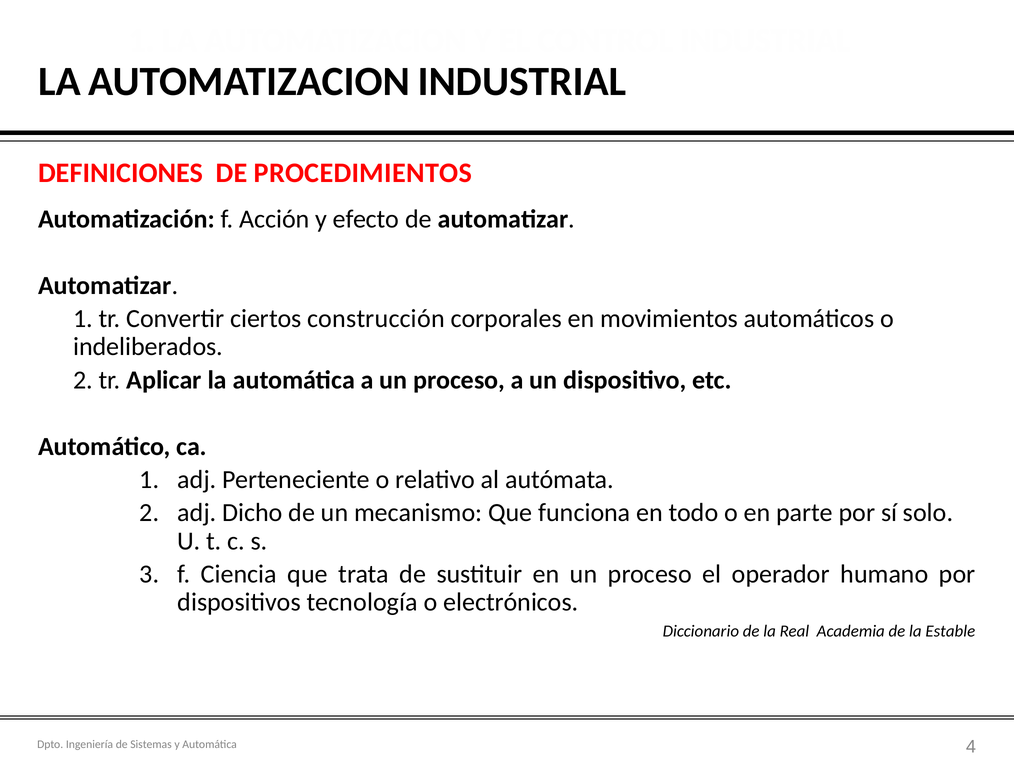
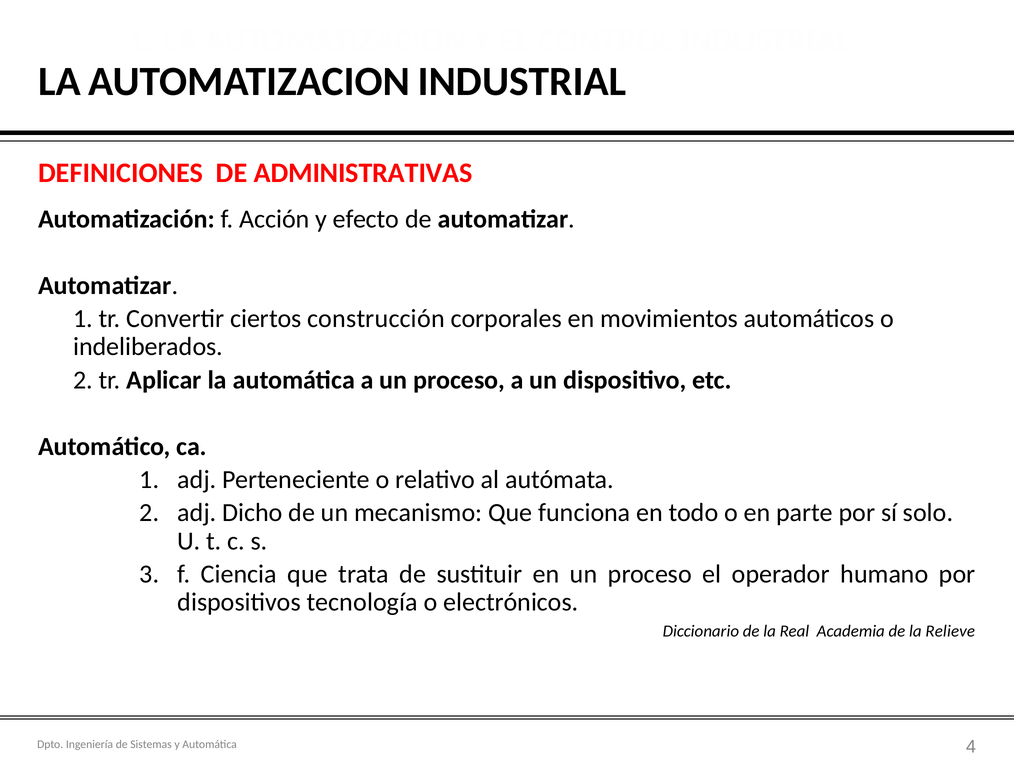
PROCEDIMIENTOS: PROCEDIMIENTOS -> ADMINISTRATIVAS
Estable: Estable -> Relieve
